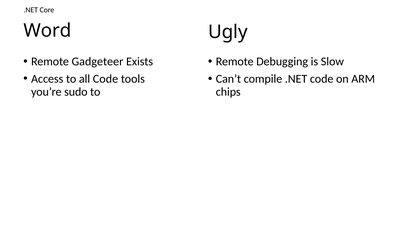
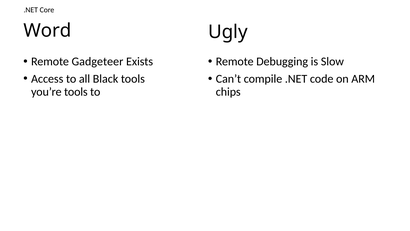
all Code: Code -> Black
you’re sudo: sudo -> tools
